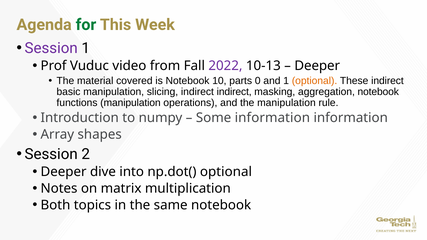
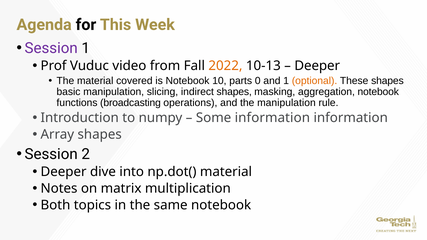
for colour: green -> black
2022 colour: purple -> orange
These indirect: indirect -> shapes
indirect indirect: indirect -> shapes
functions manipulation: manipulation -> broadcasting
np.dot( optional: optional -> material
